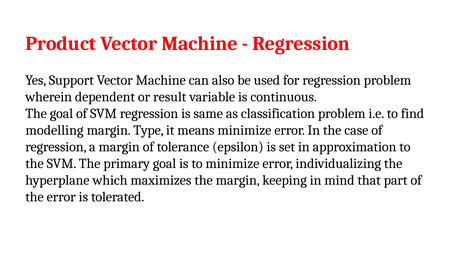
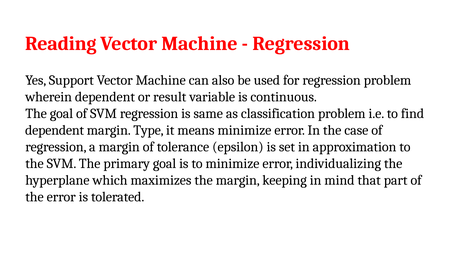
Product: Product -> Reading
modelling at (54, 130): modelling -> dependent
